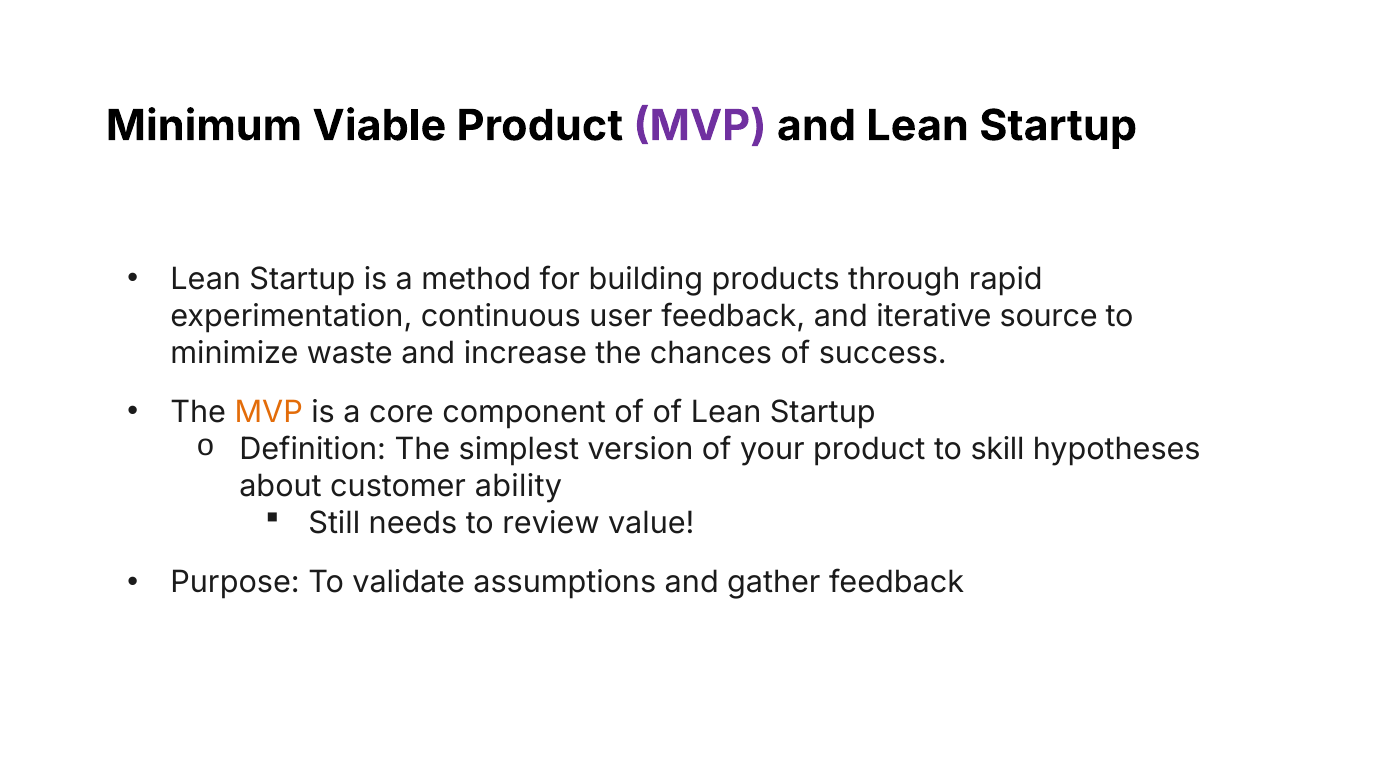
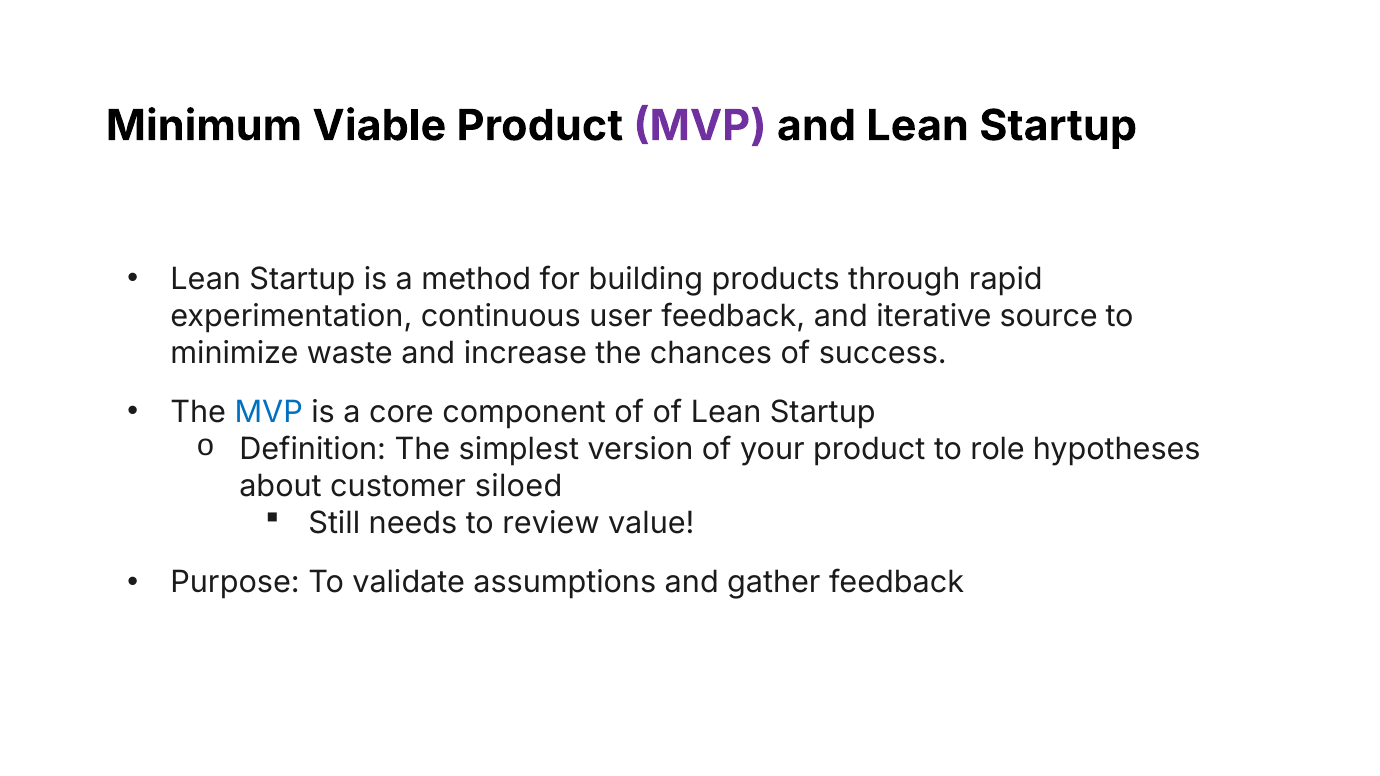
MVP at (269, 413) colour: orange -> blue
skill: skill -> role
ability: ability -> siloed
